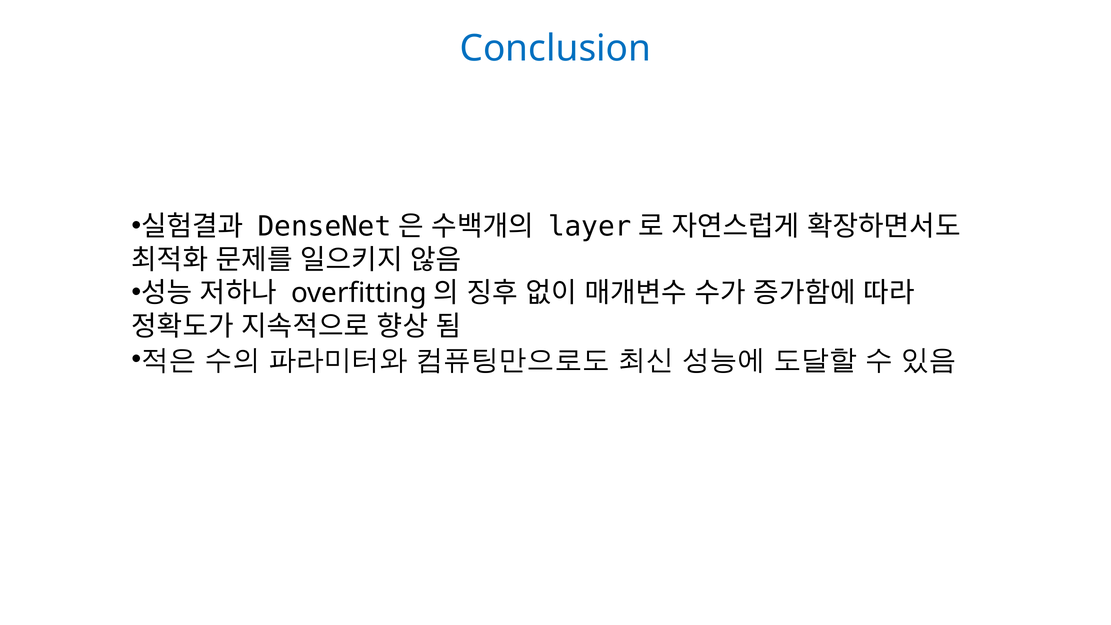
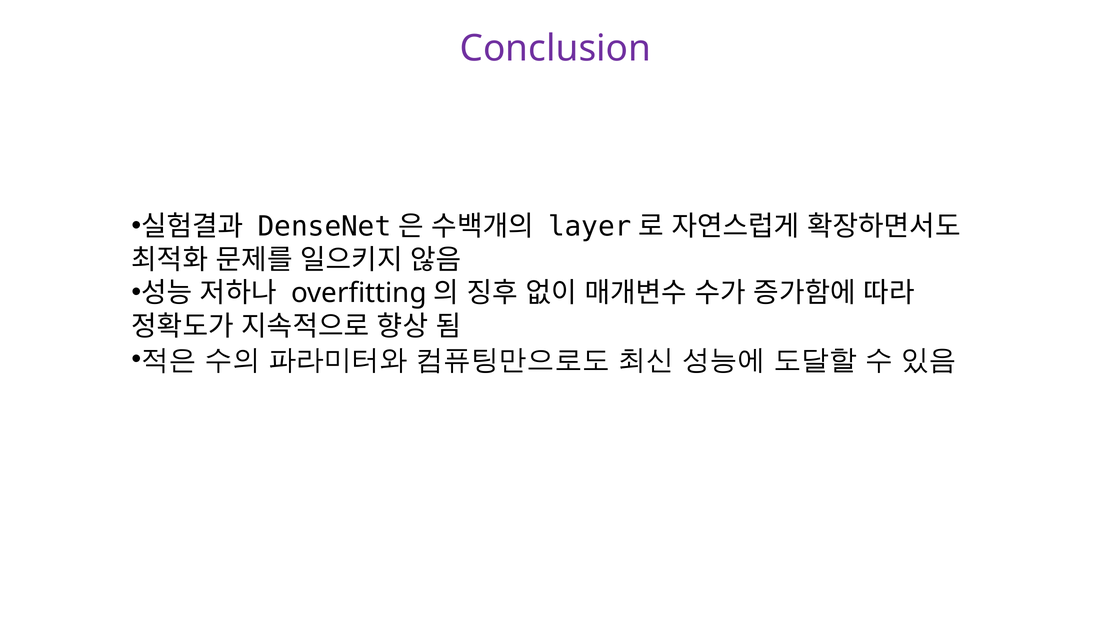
Conclusion colour: blue -> purple
